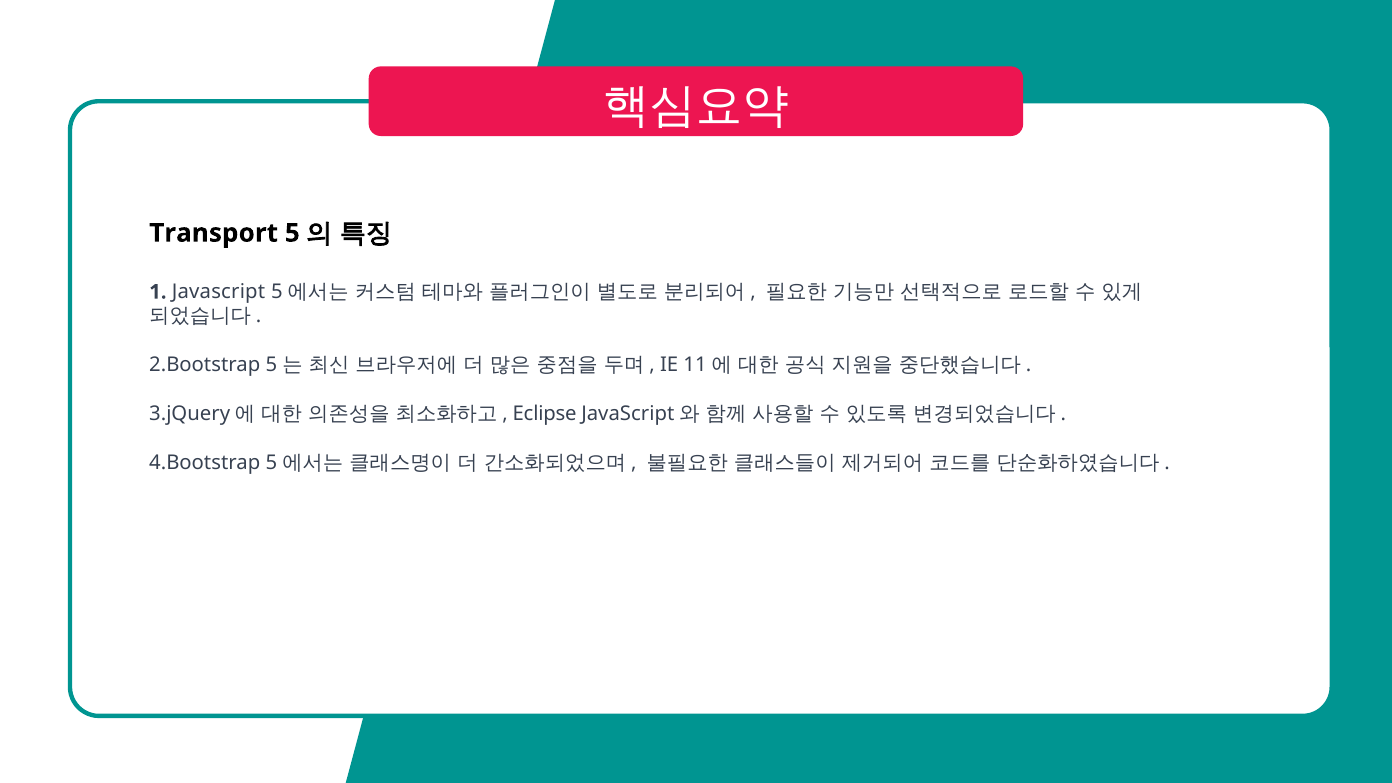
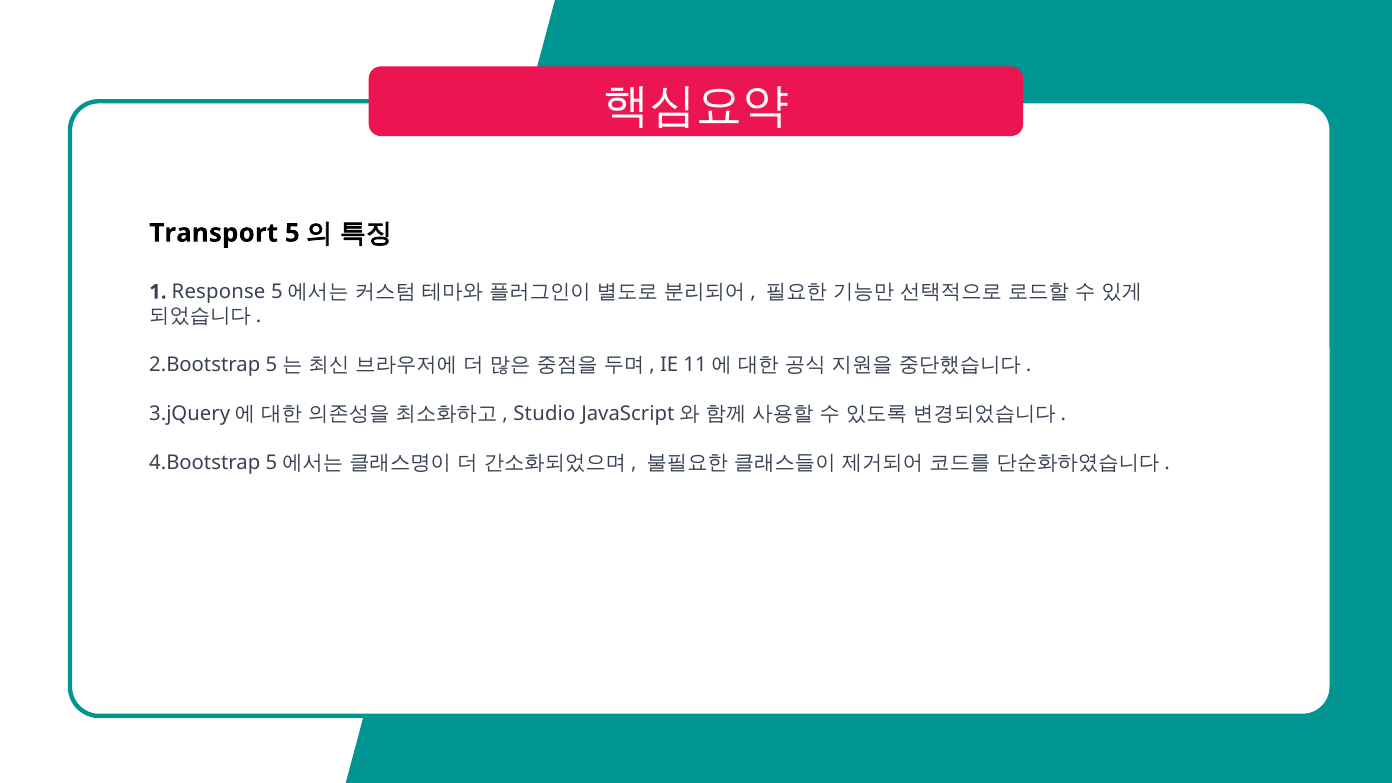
Javascript: Javascript -> Response
Eclipse: Eclipse -> Studio
